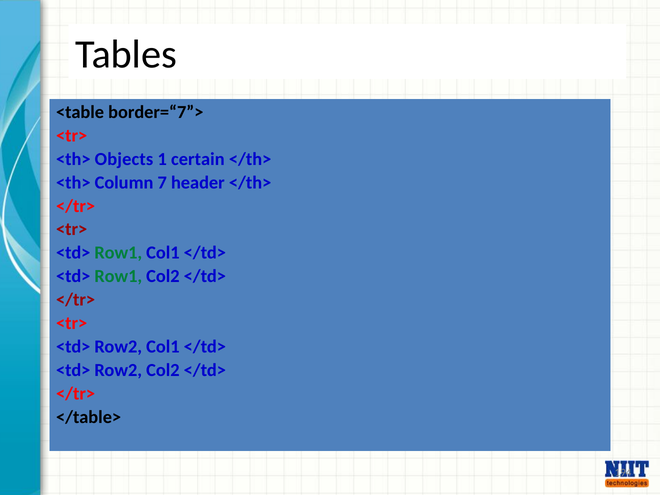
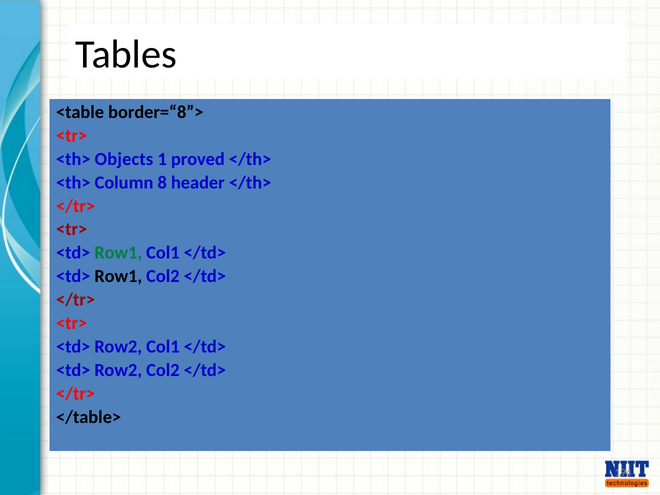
border=“7”>: border=“7”> -> border=“8”>
certain: certain -> proved
7: 7 -> 8
Row1 at (118, 276) colour: green -> black
